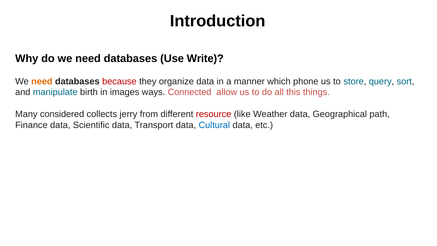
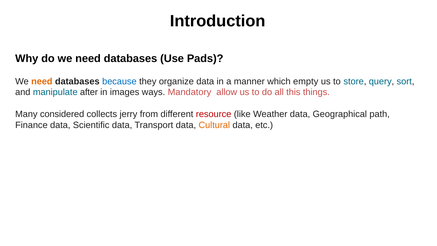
Write: Write -> Pads
because colour: red -> blue
phone: phone -> empty
birth: birth -> after
Connected: Connected -> Mandatory
Cultural colour: blue -> orange
